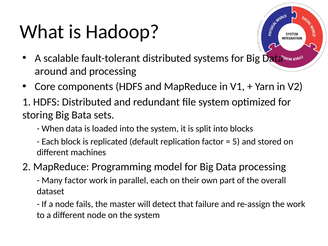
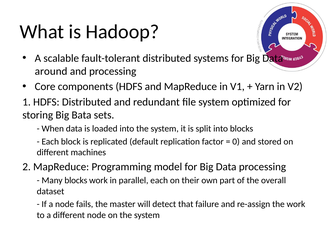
5: 5 -> 0
Many factor: factor -> blocks
